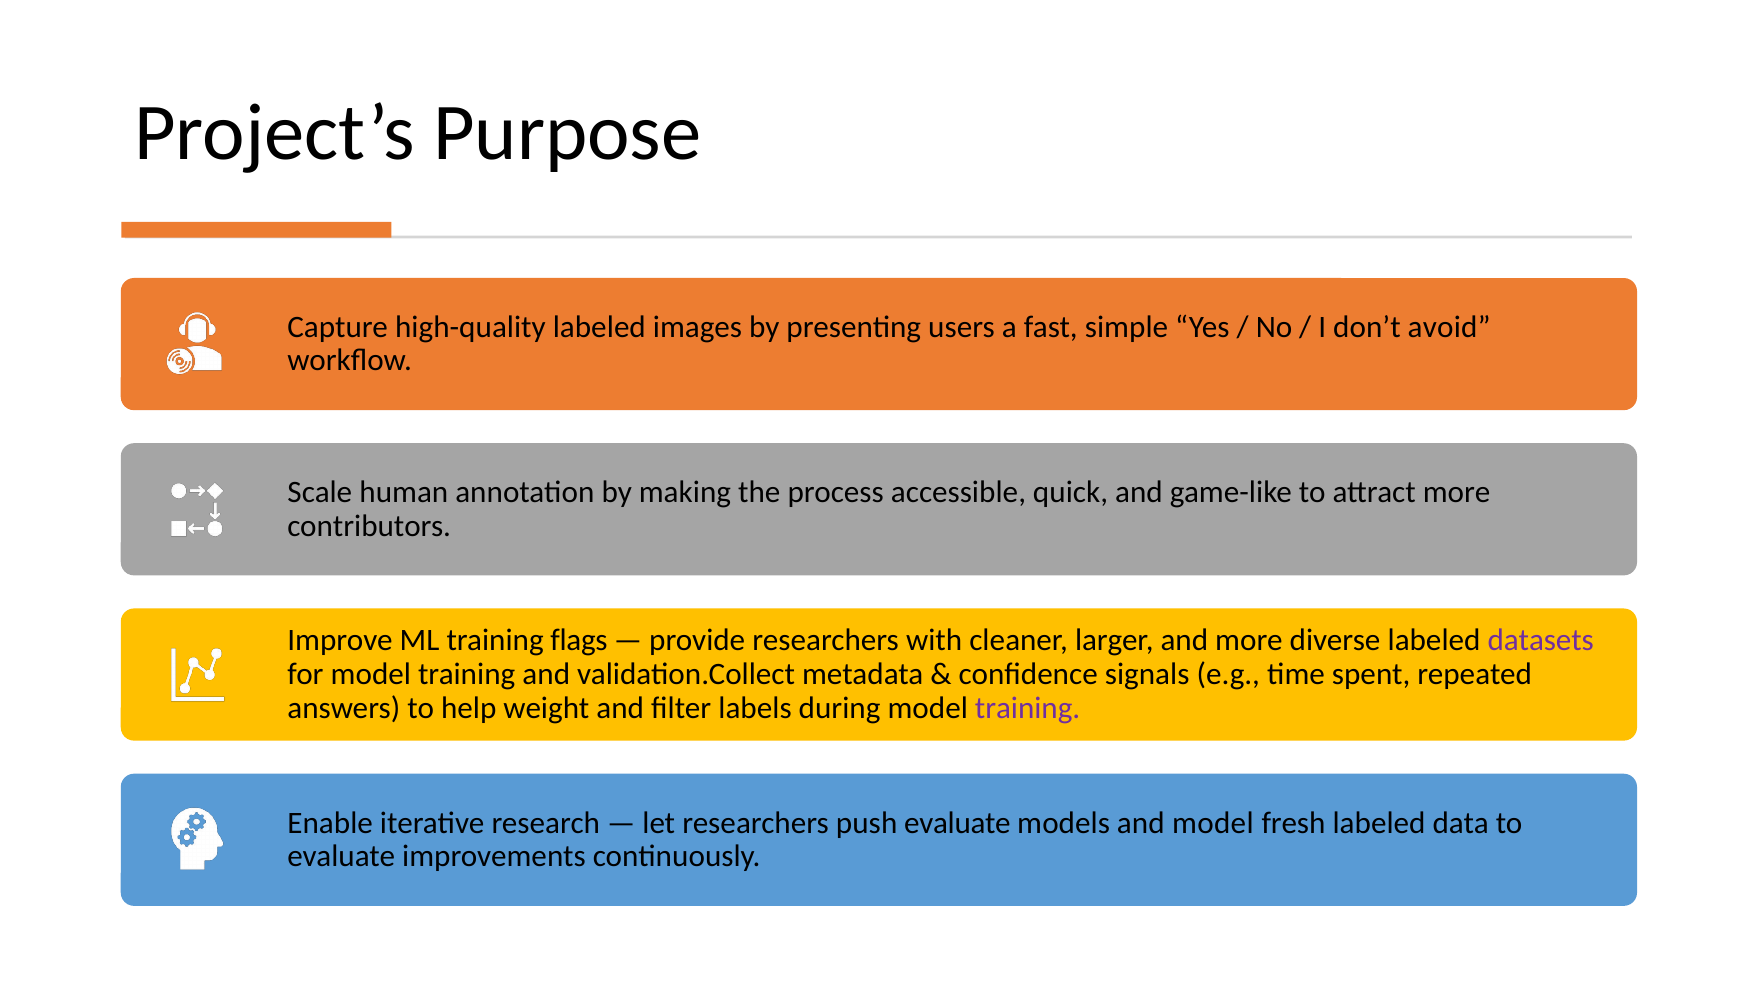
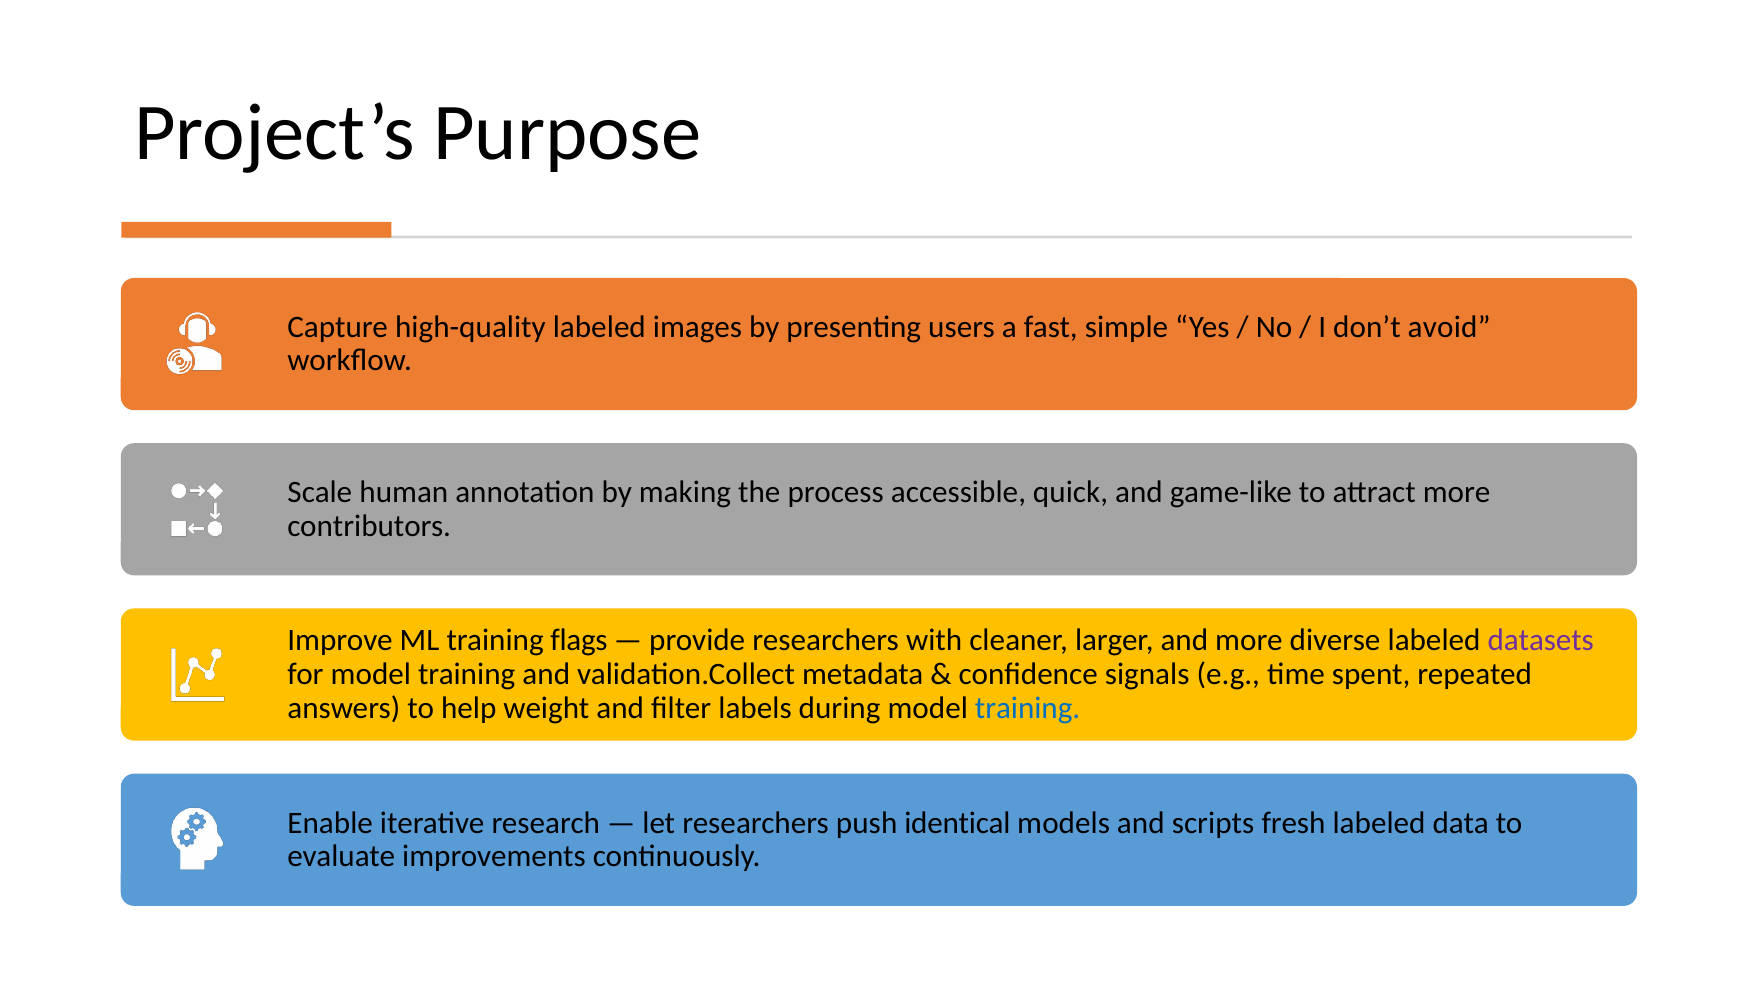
training at (1028, 708) colour: purple -> blue
push evaluate: evaluate -> identical
and model: model -> scripts
